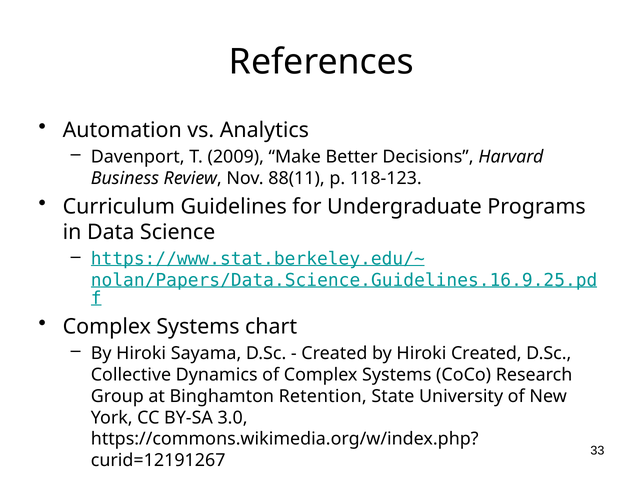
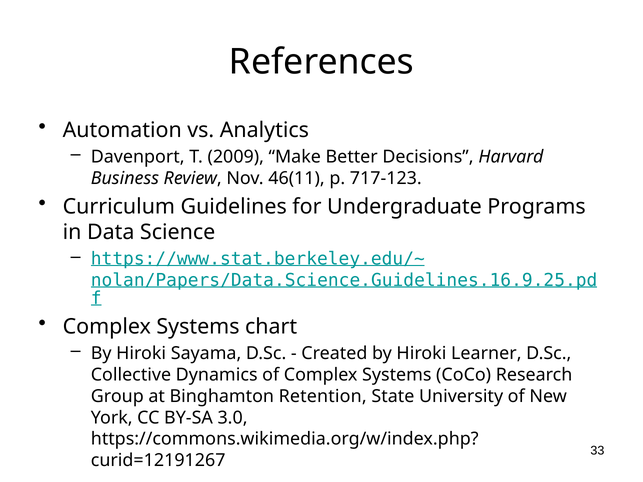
88(11: 88(11 -> 46(11
118-123: 118-123 -> 717-123
Hiroki Created: Created -> Learner
